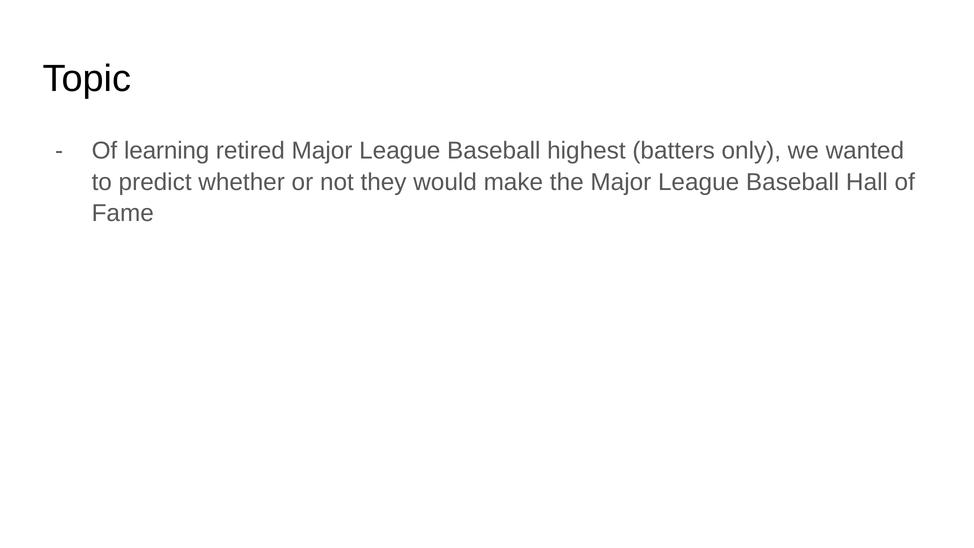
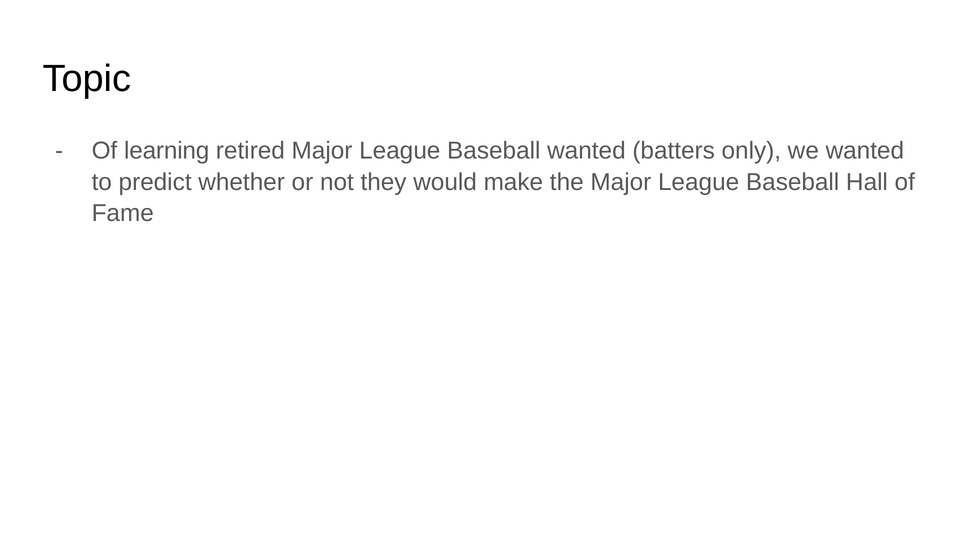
Baseball highest: highest -> wanted
